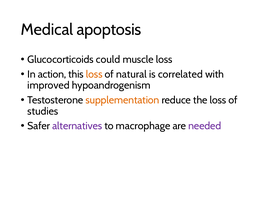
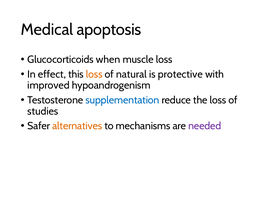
could: could -> when
action: action -> effect
correlated: correlated -> protective
supplementation colour: orange -> blue
alternatives colour: purple -> orange
macrophage: macrophage -> mechanisms
